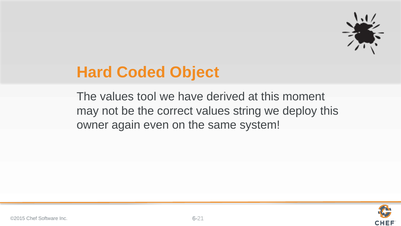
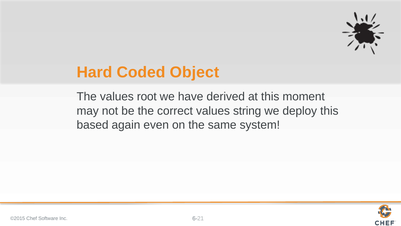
tool: tool -> root
owner: owner -> based
